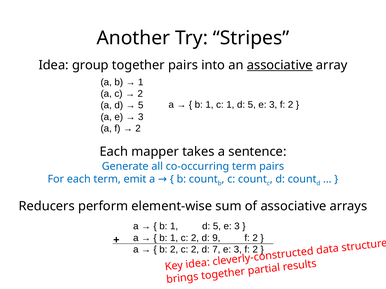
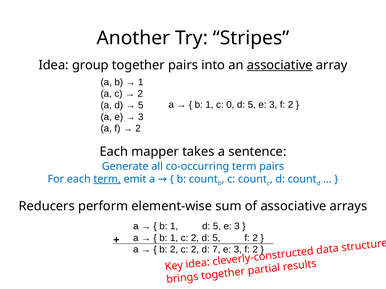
c 1: 1 -> 0
term at (107, 179) underline: none -> present
2 d 9: 9 -> 5
